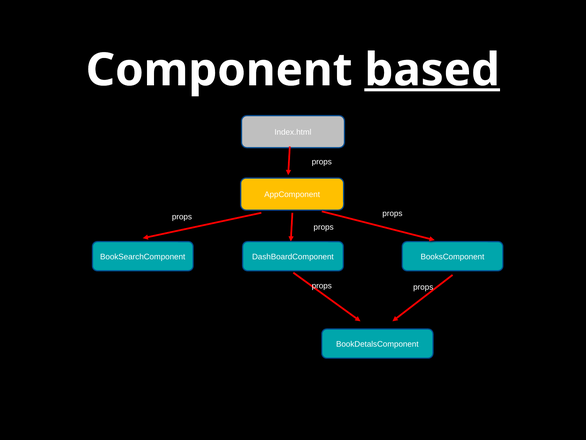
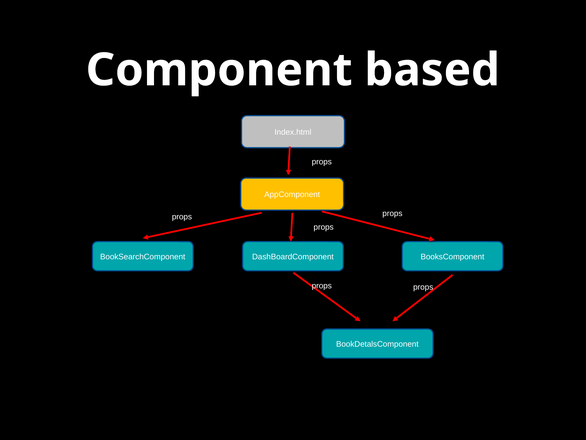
based underline: present -> none
